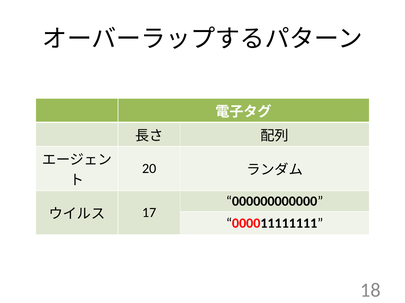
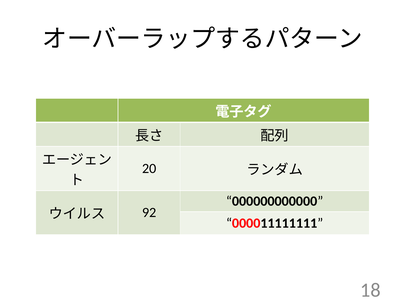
17: 17 -> 92
